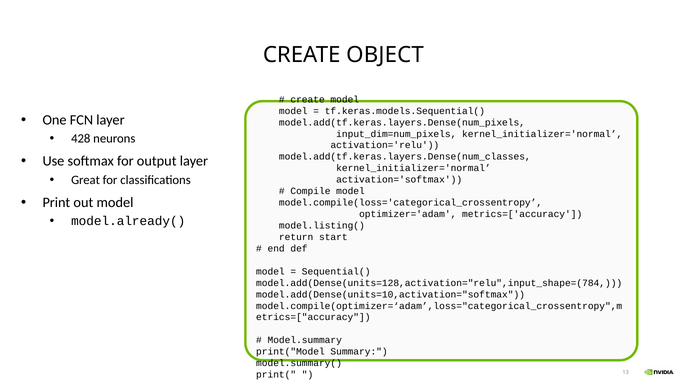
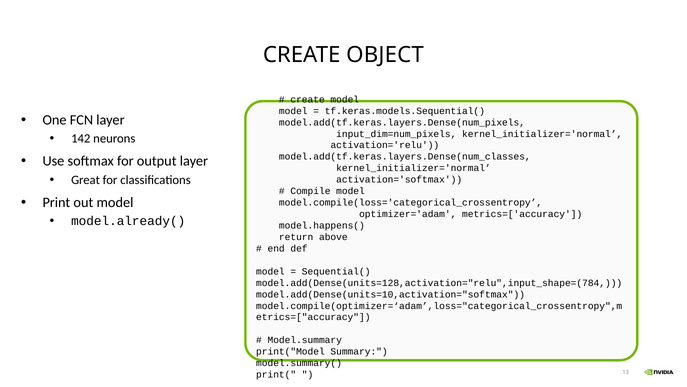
428: 428 -> 142
model.listing(: model.listing( -> model.happens(
start: start -> above
